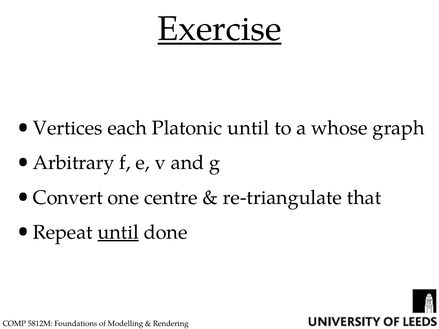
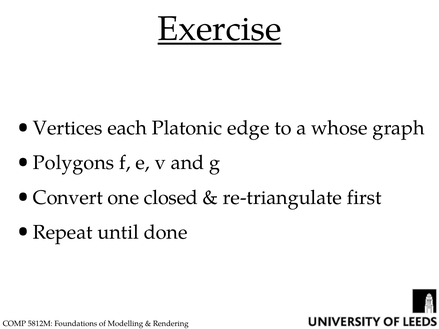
Platonic until: until -> edge
Arbitrary: Arbitrary -> Polygons
centre: centre -> closed
that: that -> first
until at (118, 232) underline: present -> none
